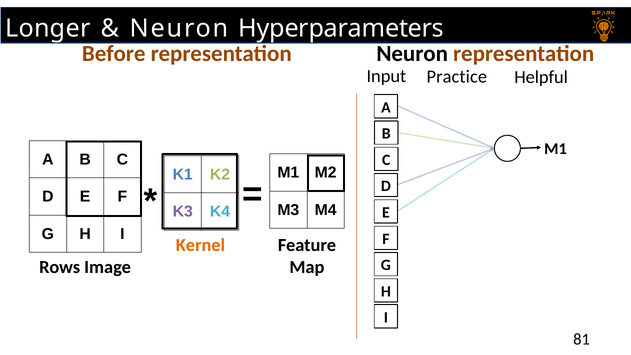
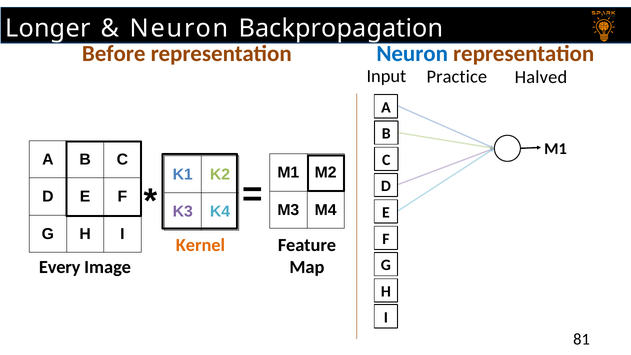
Hyperparameters: Hyperparameters -> Backpropagation
Neuron at (412, 54) colour: black -> blue
Helpful: Helpful -> Halved
Rows: Rows -> Every
